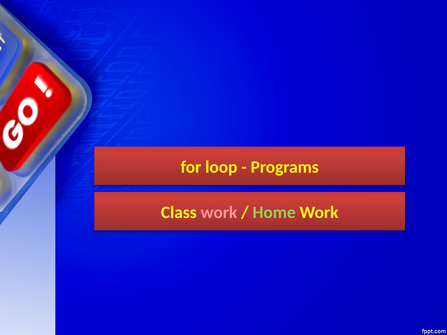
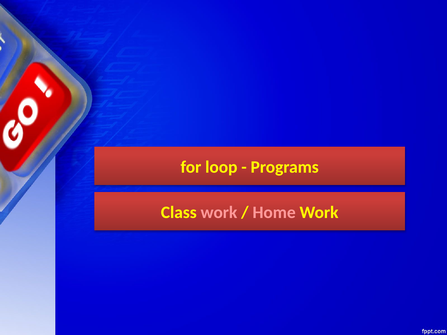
Home colour: light green -> pink
